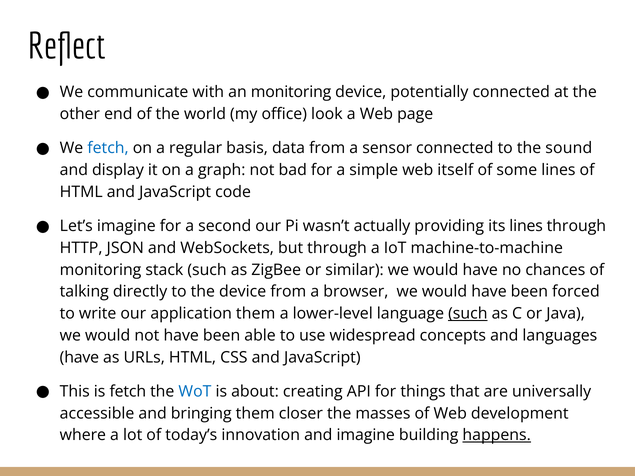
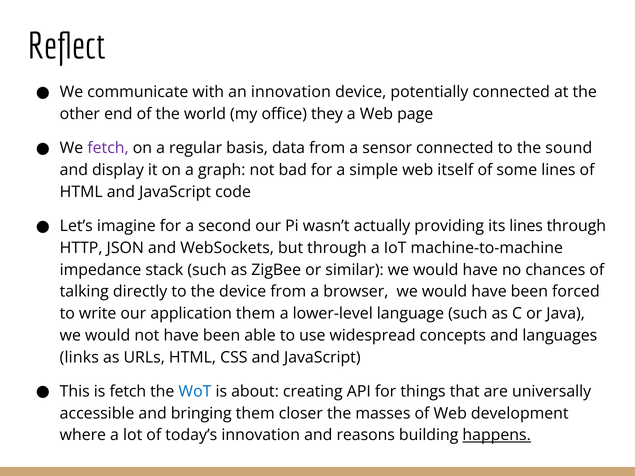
an monitoring: monitoring -> innovation
look: look -> they
fetch at (108, 148) colour: blue -> purple
monitoring at (101, 270): monitoring -> impedance
such at (468, 314) underline: present -> none
have at (79, 358): have -> links
and imagine: imagine -> reasons
